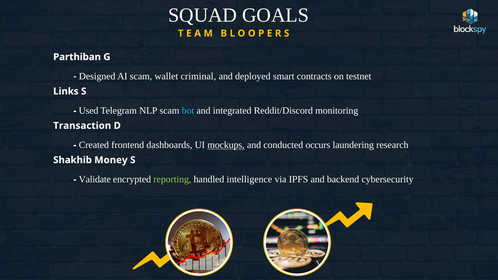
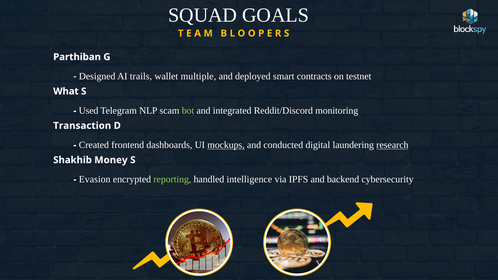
AI scam: scam -> trails
criminal: criminal -> multiple
Links: Links -> What
bot colour: light blue -> light green
occurs: occurs -> digital
research underline: none -> present
Validate: Validate -> Evasion
